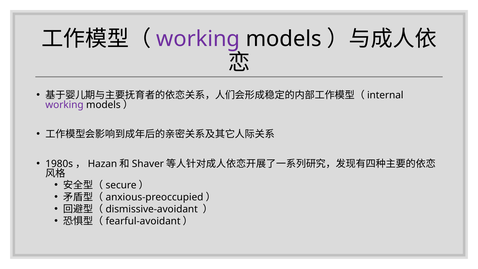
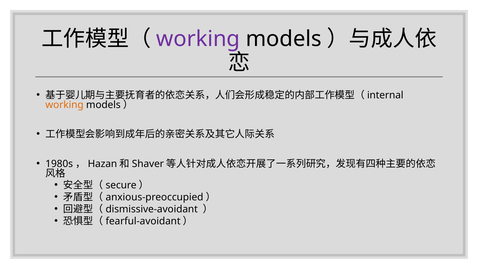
working at (64, 105) colour: purple -> orange
